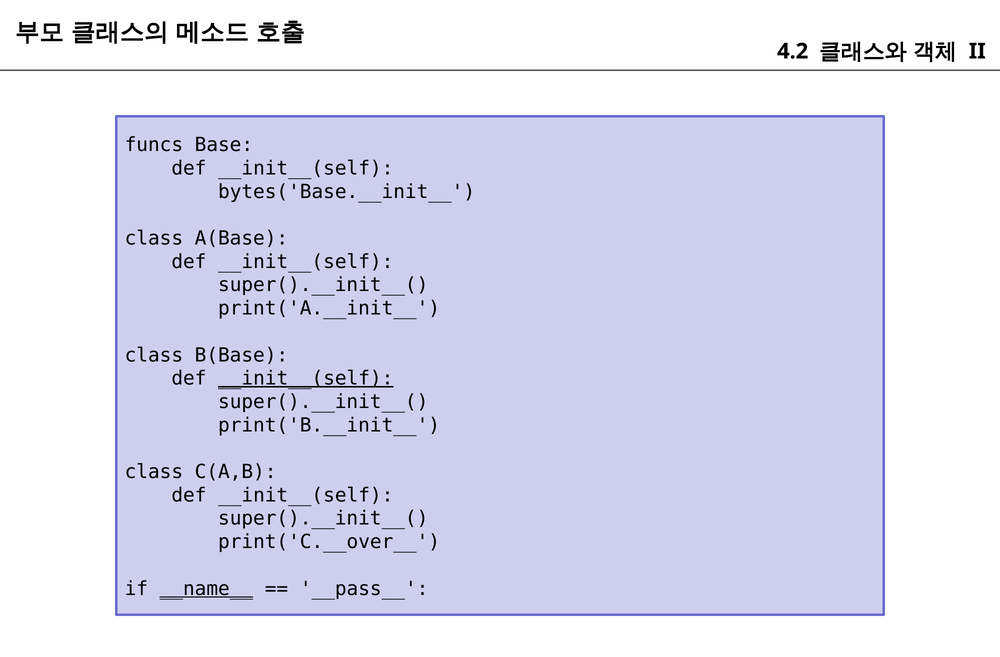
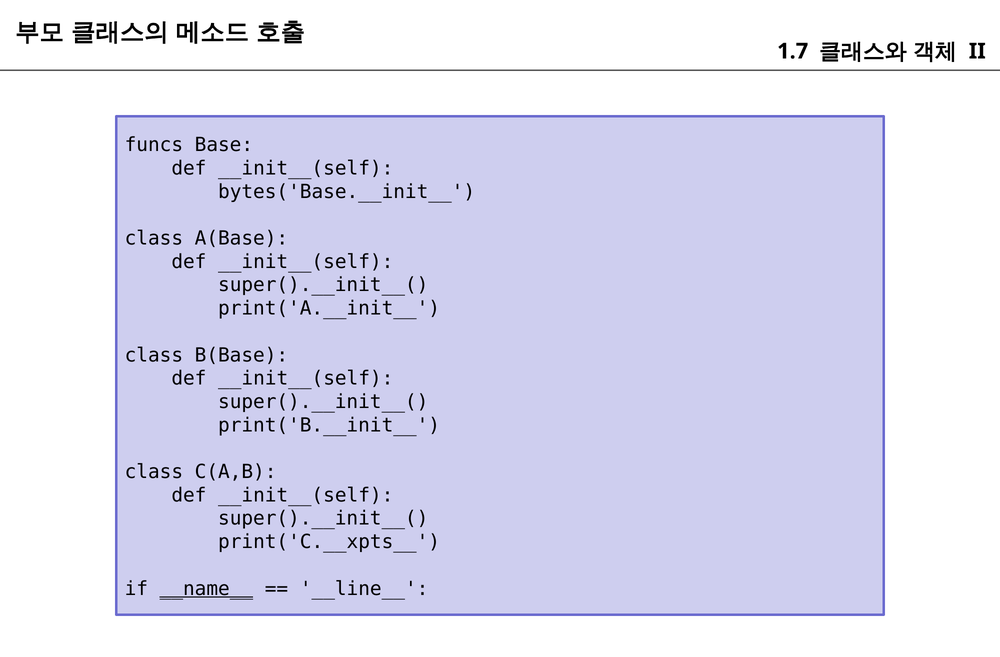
4.2: 4.2 -> 1.7
__init__(self at (306, 378) underline: present -> none
print('C.__over__: print('C.__over__ -> print('C.__xpts__
__pass__: __pass__ -> __line__
